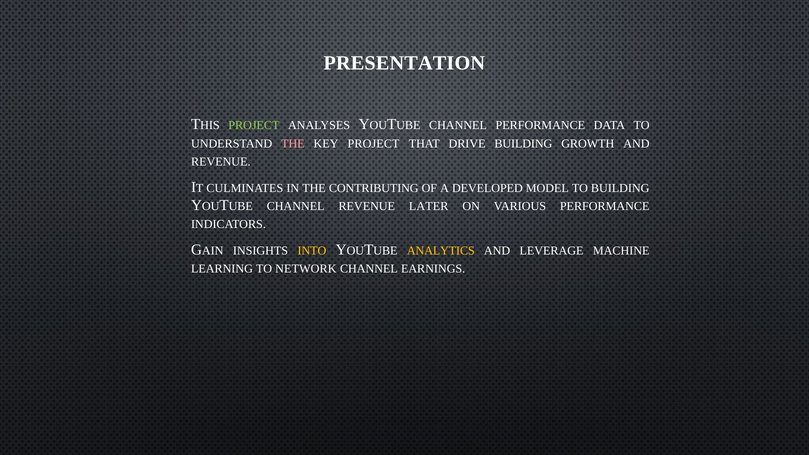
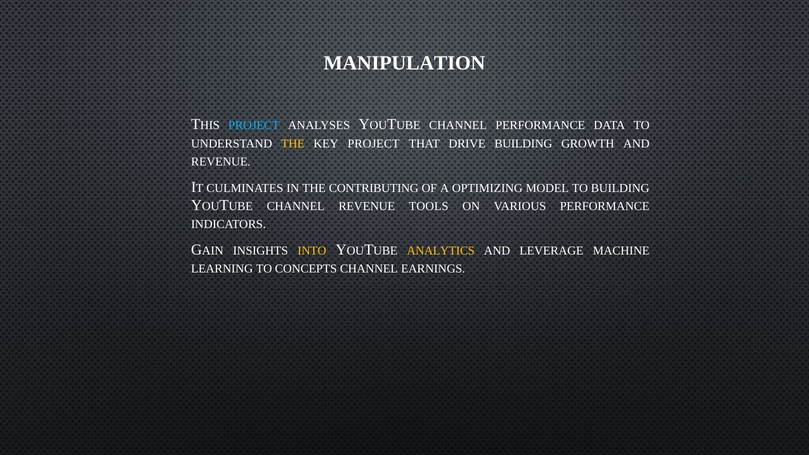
PRESENTATION: PRESENTATION -> MANIPULATION
PROJECT at (254, 125) colour: light green -> light blue
THE at (293, 144) colour: pink -> yellow
DEVELOPED: DEVELOPED -> OPTIMIZING
LATER: LATER -> TOOLS
NETWORK: NETWORK -> CONCEPTS
